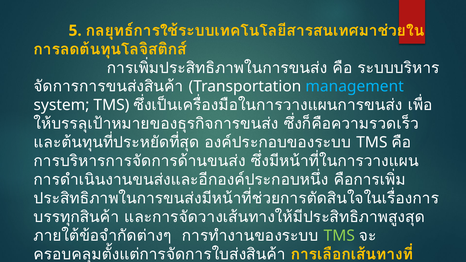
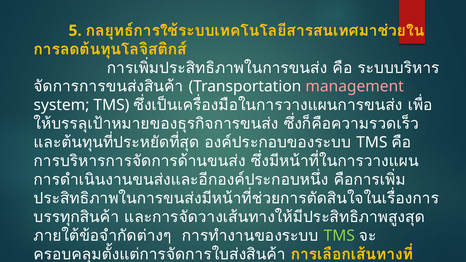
management colour: light blue -> pink
